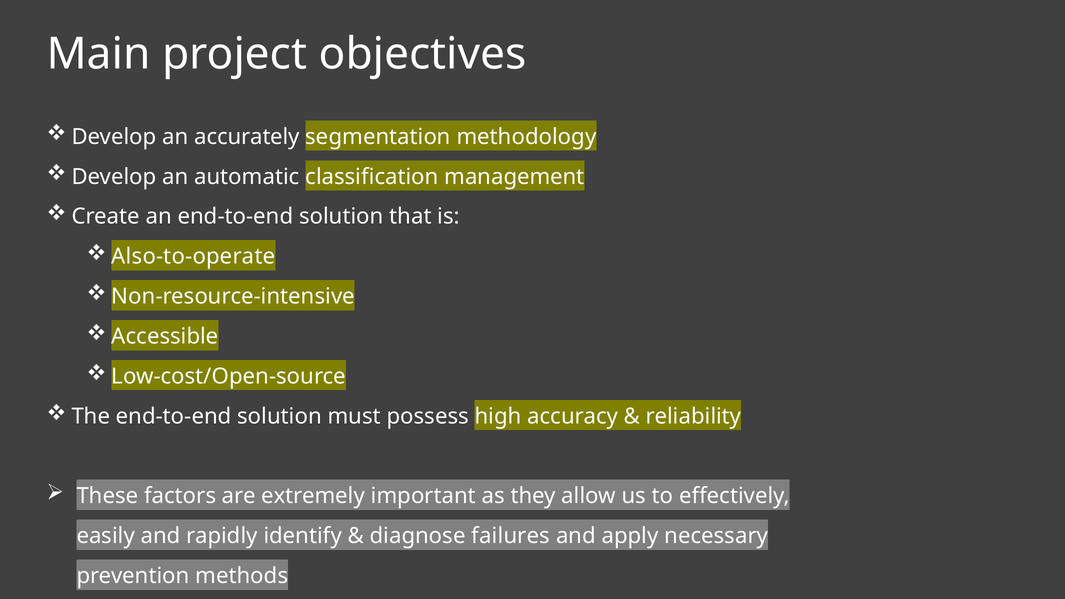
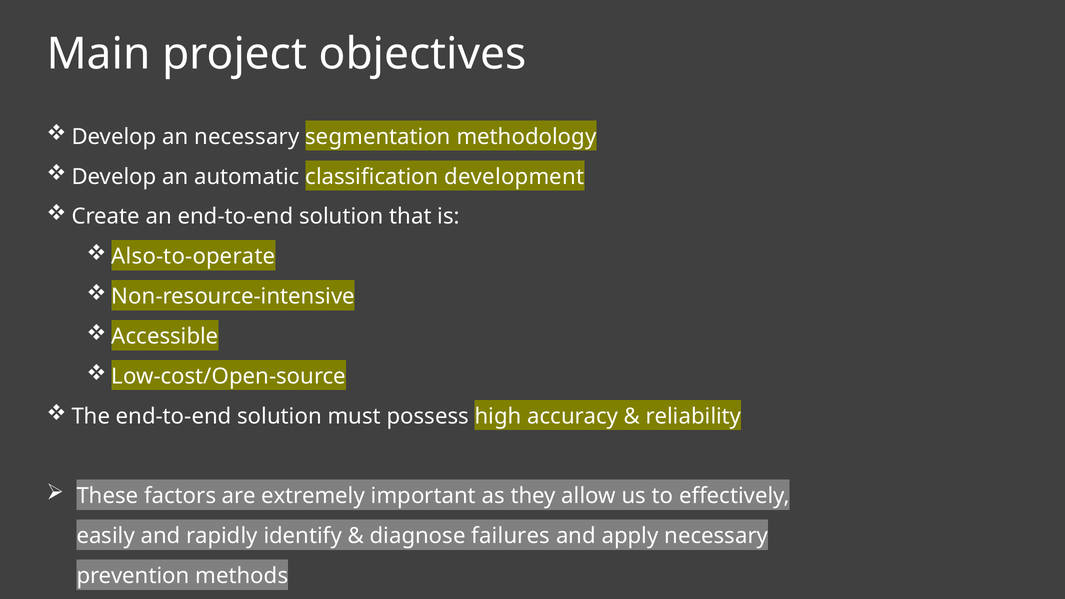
an accurately: accurately -> necessary
management: management -> development
